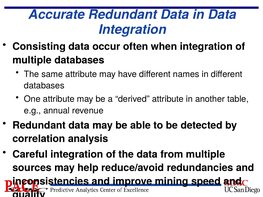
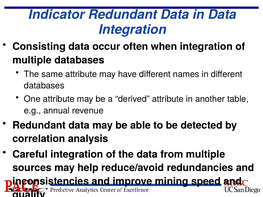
Accurate: Accurate -> Indicator
